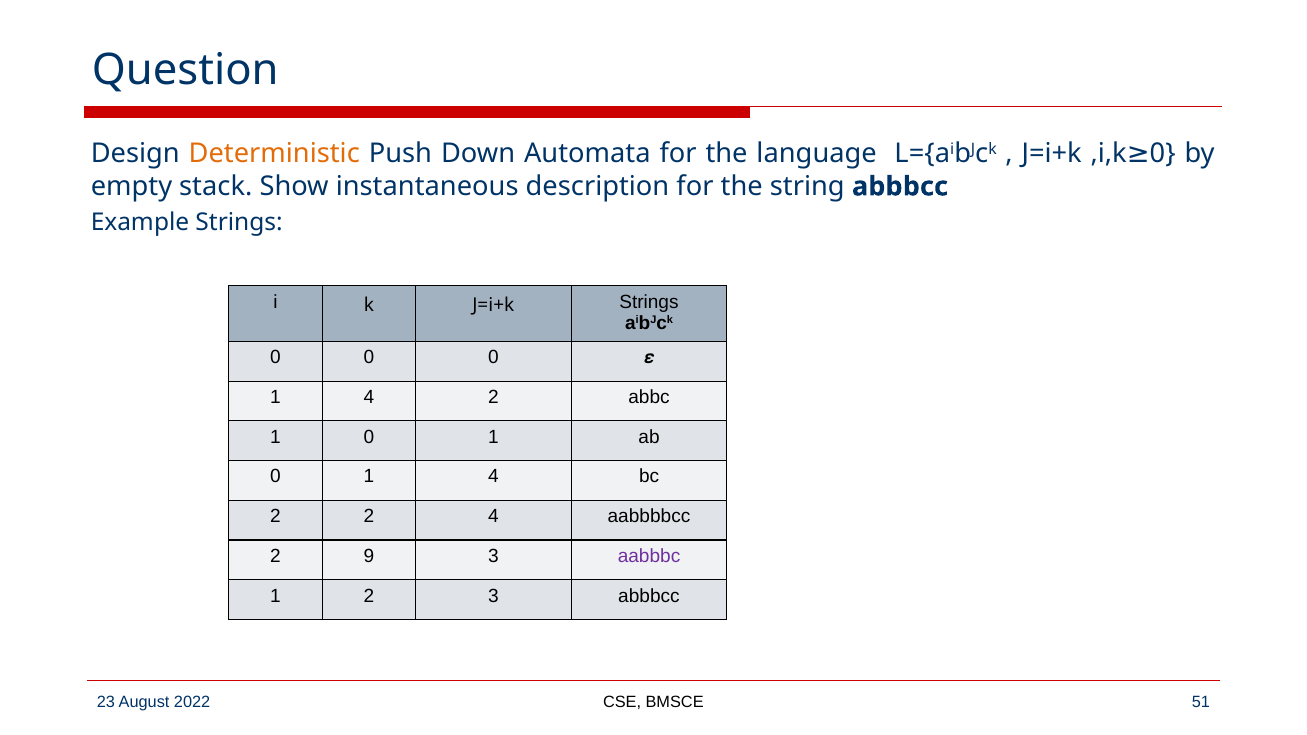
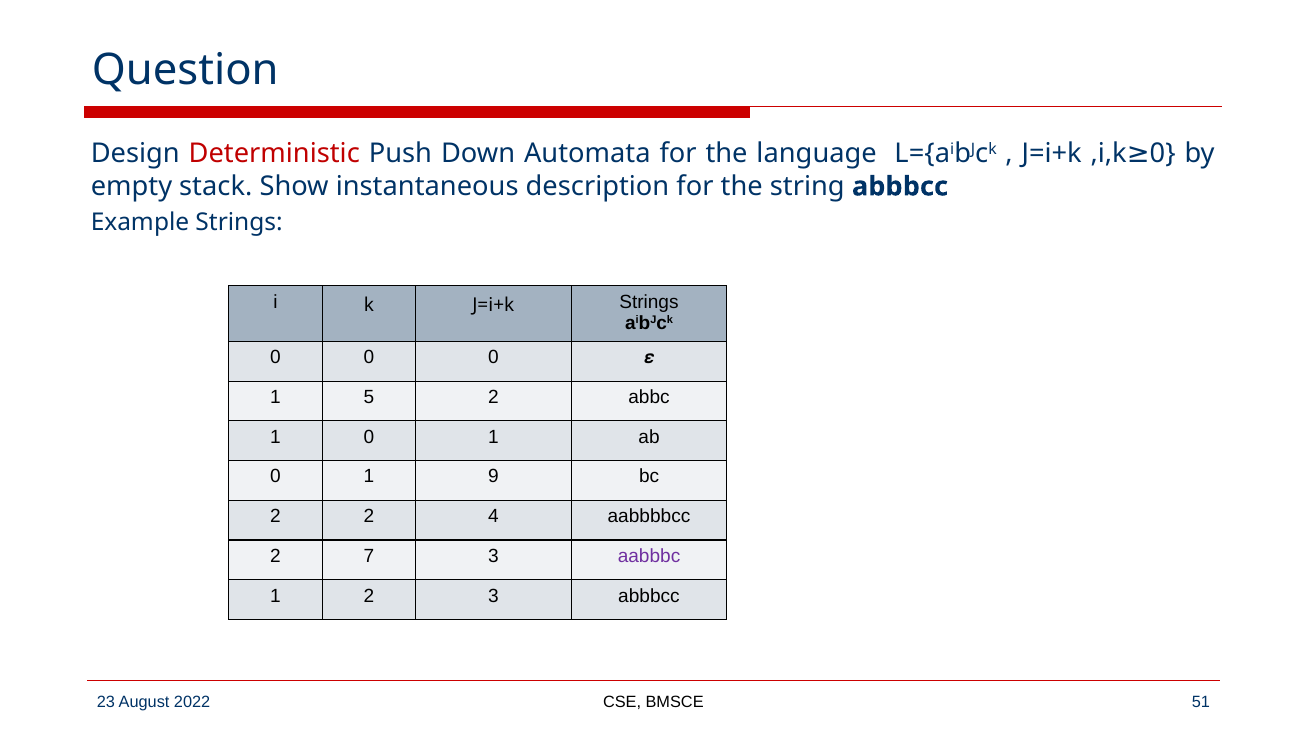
Deterministic colour: orange -> red
4 at (369, 397): 4 -> 5
0 1 4: 4 -> 9
9: 9 -> 7
